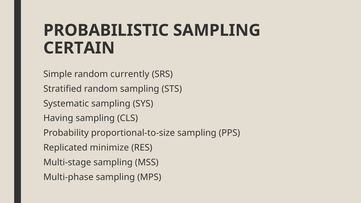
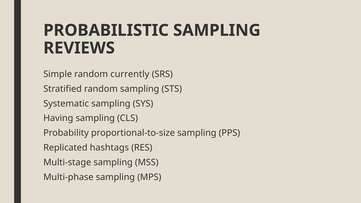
CERTAIN: CERTAIN -> REVIEWS
minimize: minimize -> hashtags
